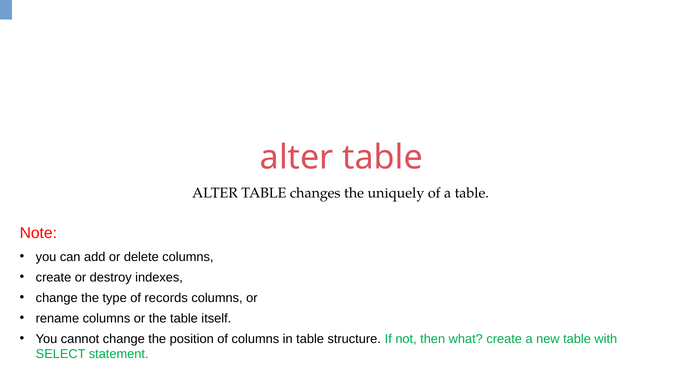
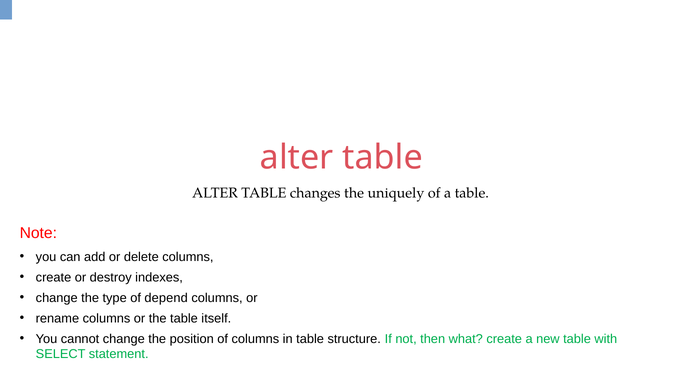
records: records -> depend
